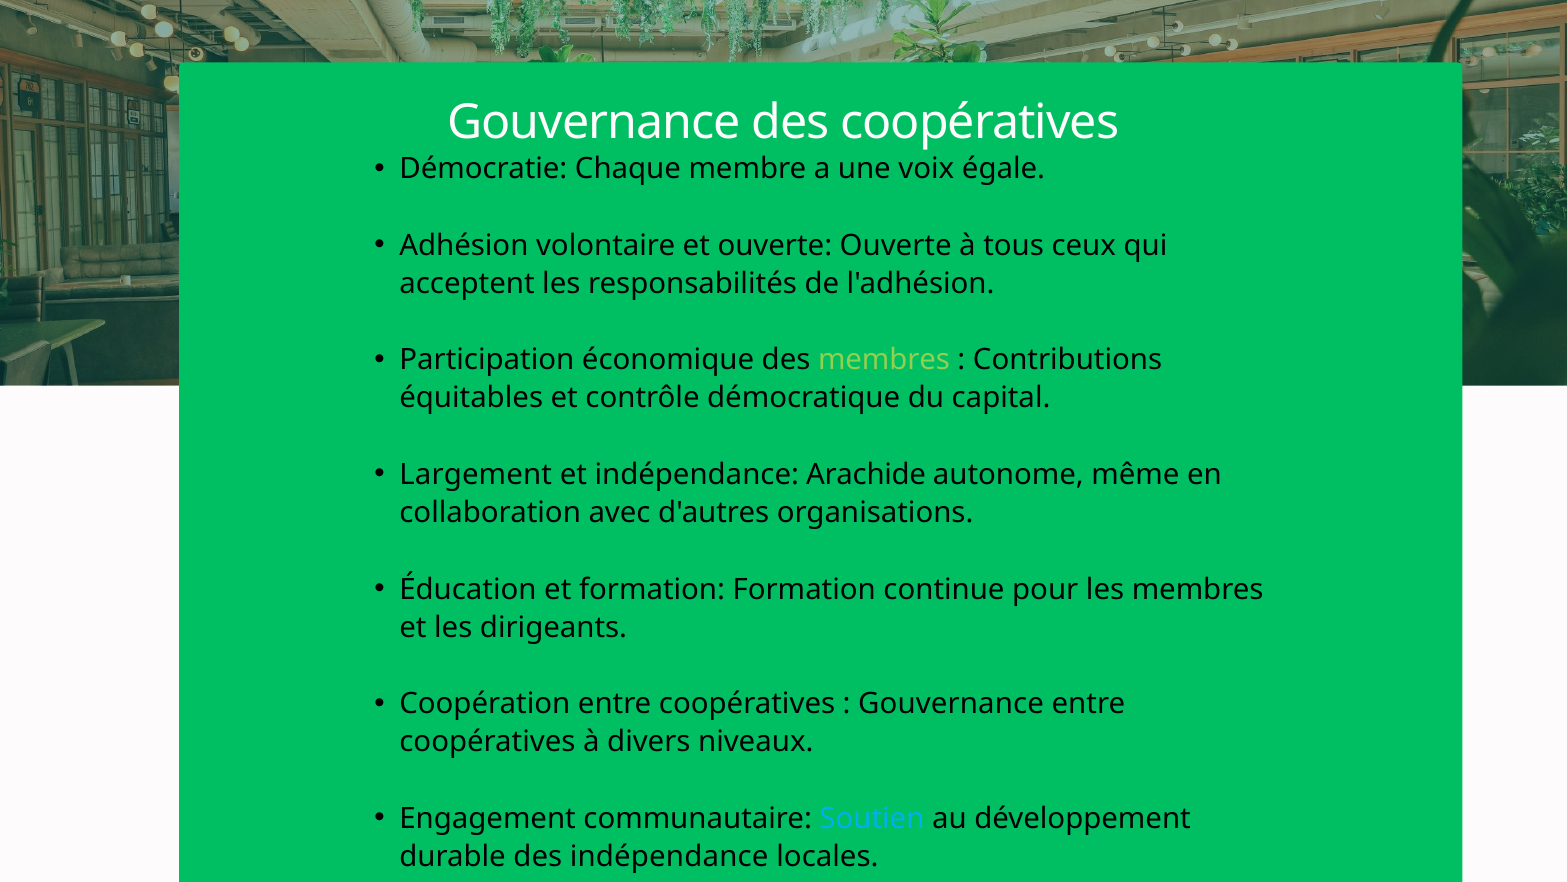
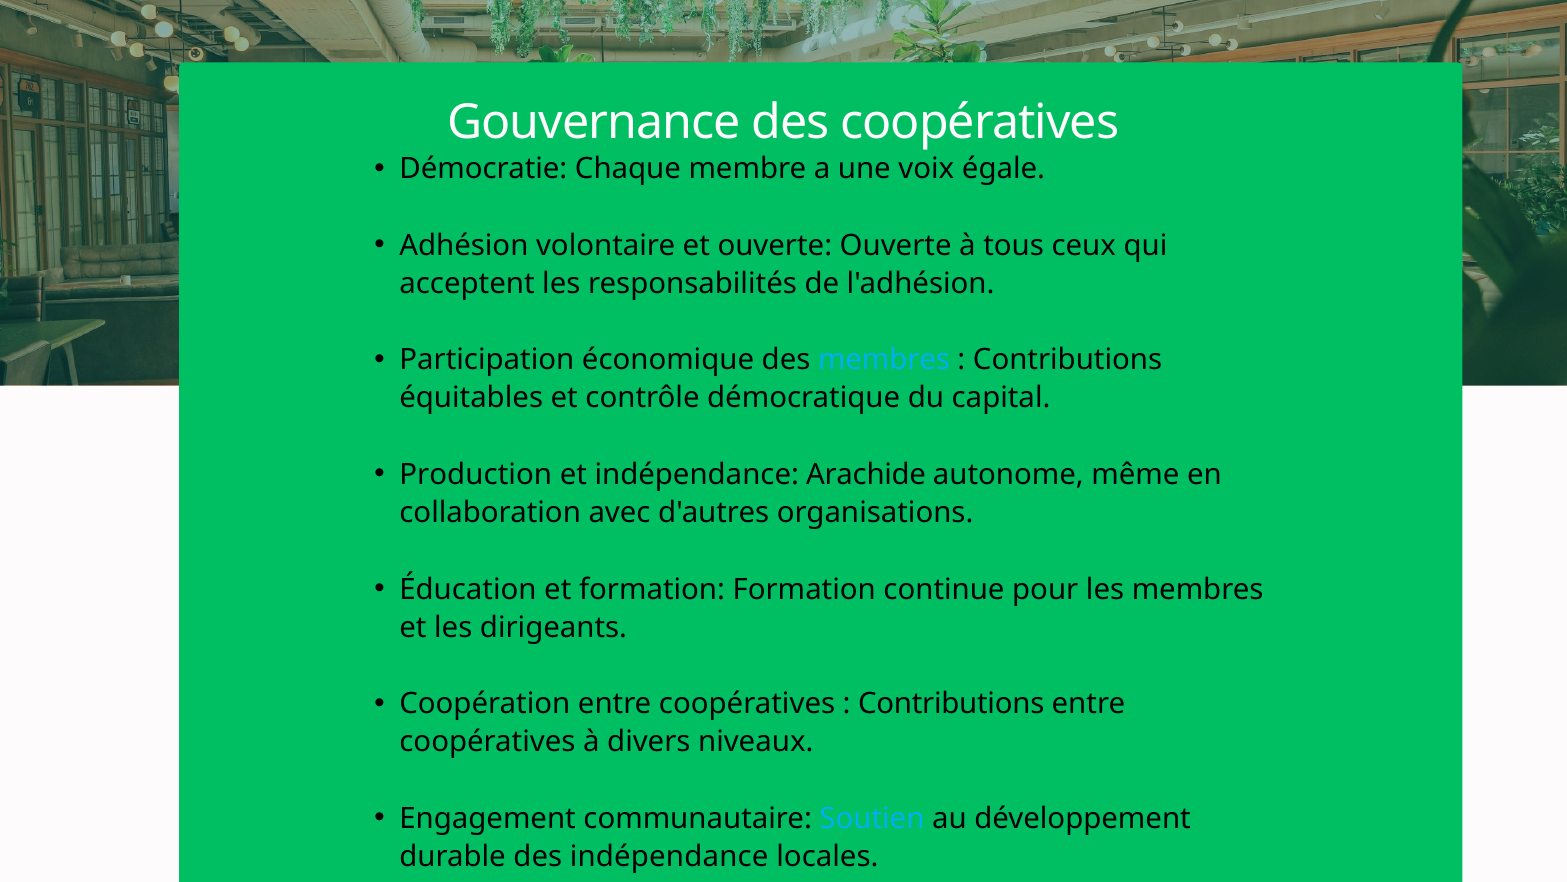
membres at (884, 360) colour: light green -> light blue
Largement: Largement -> Production
Gouvernance at (951, 703): Gouvernance -> Contributions
